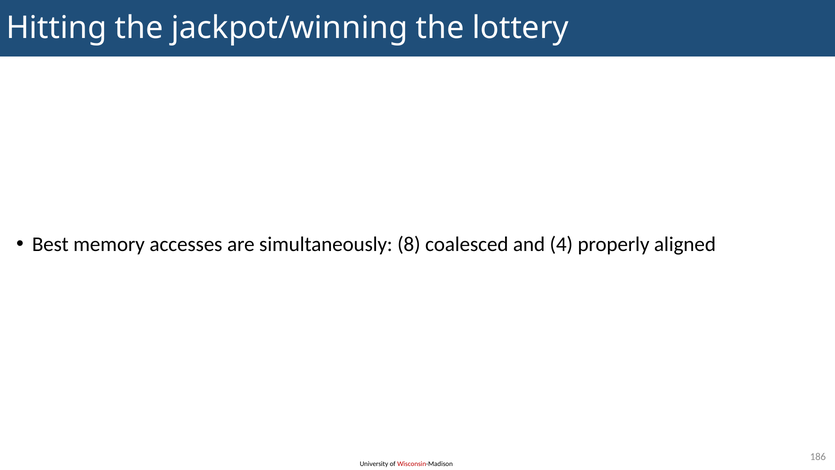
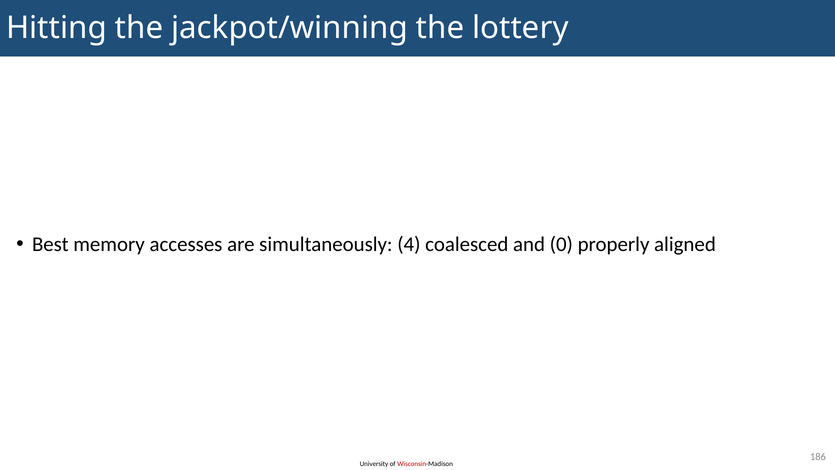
8: 8 -> 4
4: 4 -> 0
